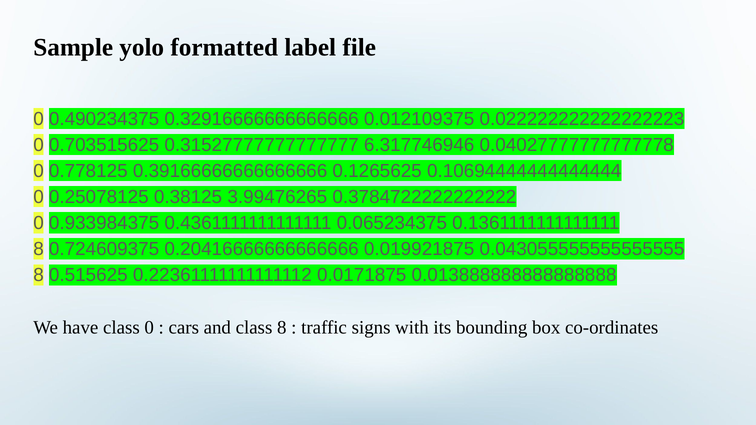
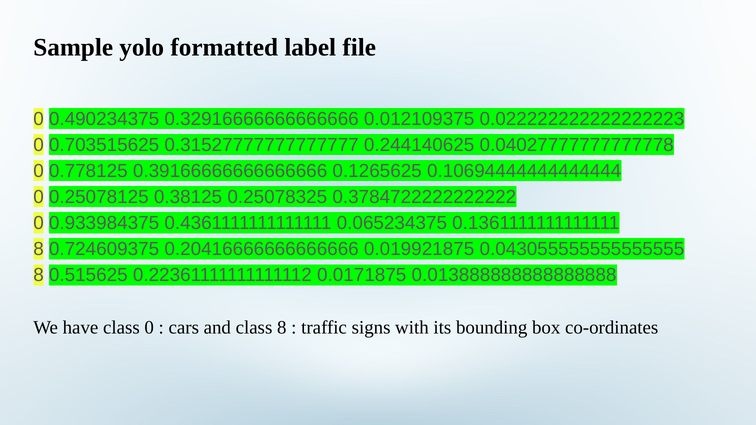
6.317746946: 6.317746946 -> 0.244140625
3.99476265: 3.99476265 -> 0.25078325
